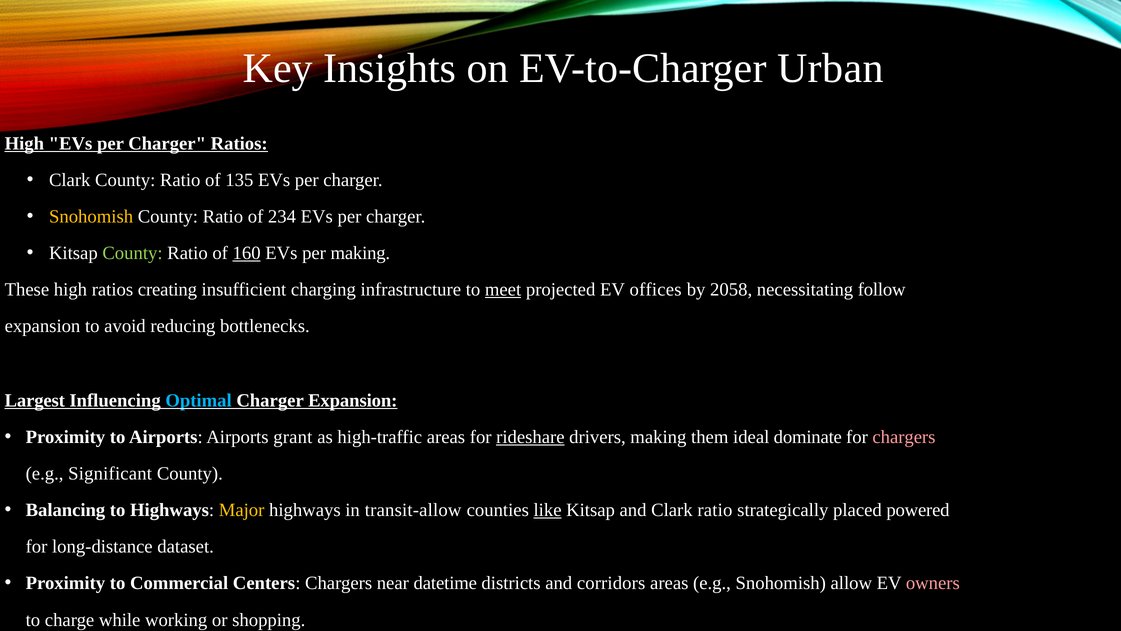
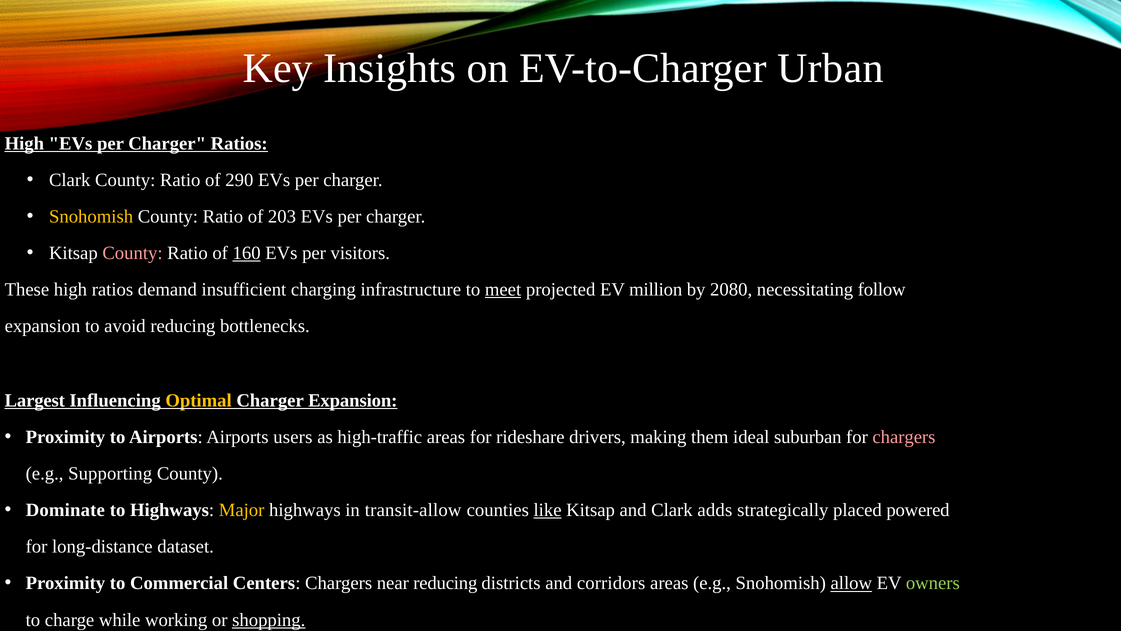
135: 135 -> 290
234: 234 -> 203
County at (133, 253) colour: light green -> pink
per making: making -> visitors
creating: creating -> demand
offices: offices -> million
2058: 2058 -> 2080
Optimal colour: light blue -> yellow
grant: grant -> users
rideshare underline: present -> none
dominate: dominate -> suburban
Significant: Significant -> Supporting
Balancing: Balancing -> Dominate
Clark ratio: ratio -> adds
near datetime: datetime -> reducing
allow underline: none -> present
owners colour: pink -> light green
shopping underline: none -> present
